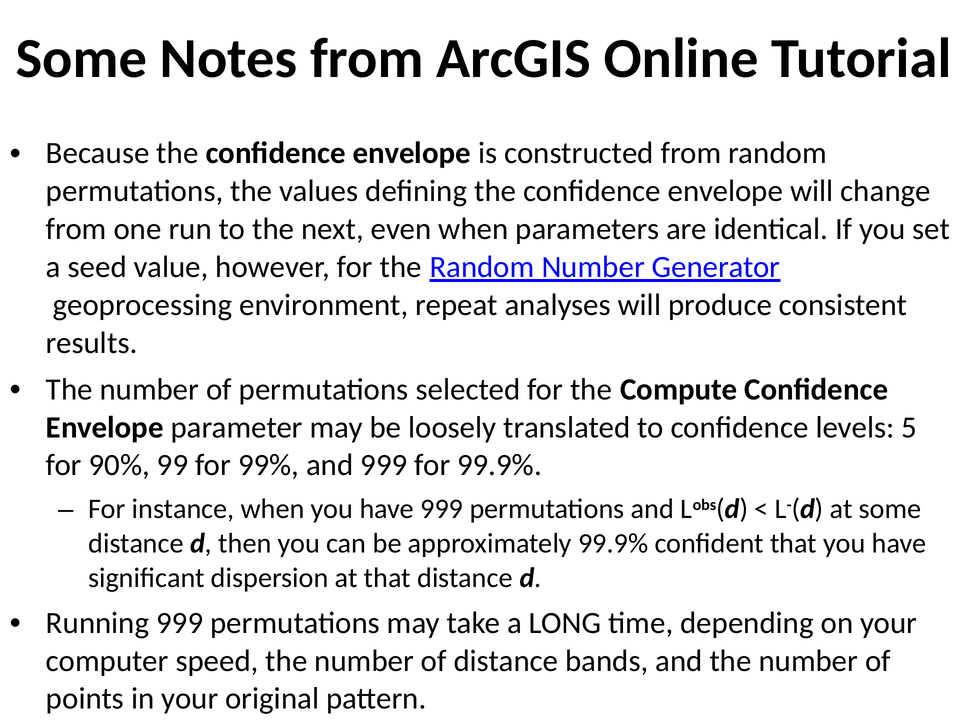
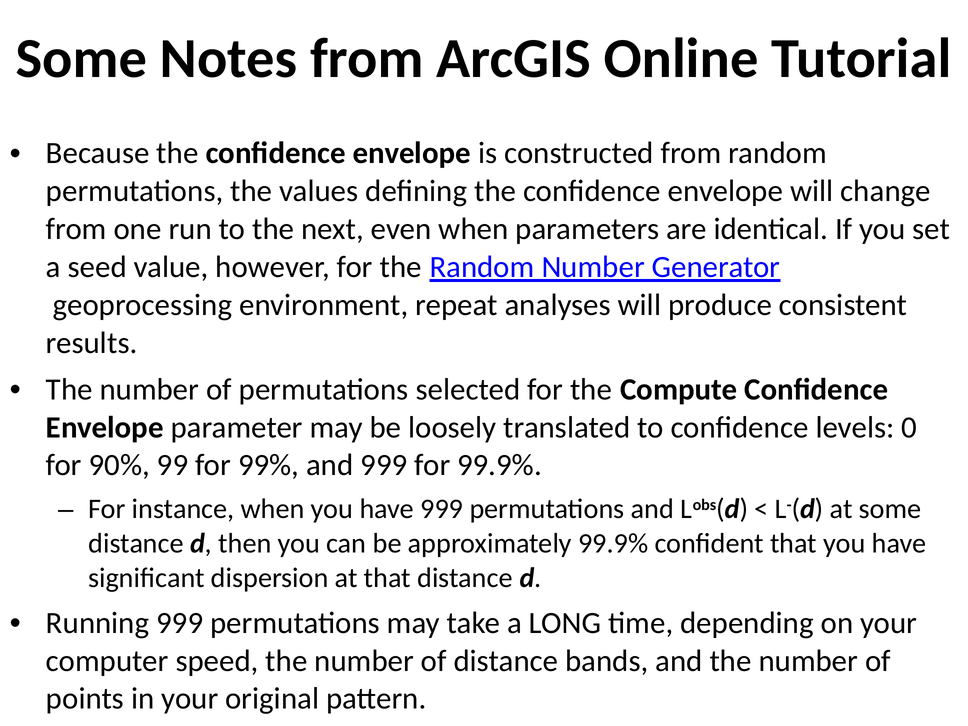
5: 5 -> 0
